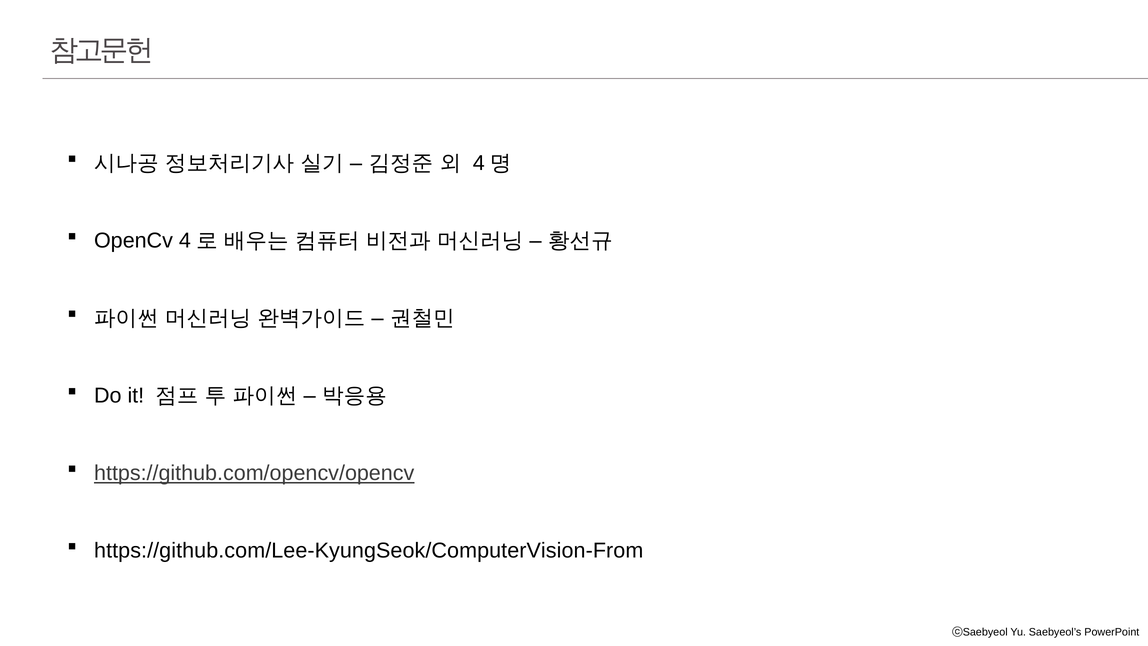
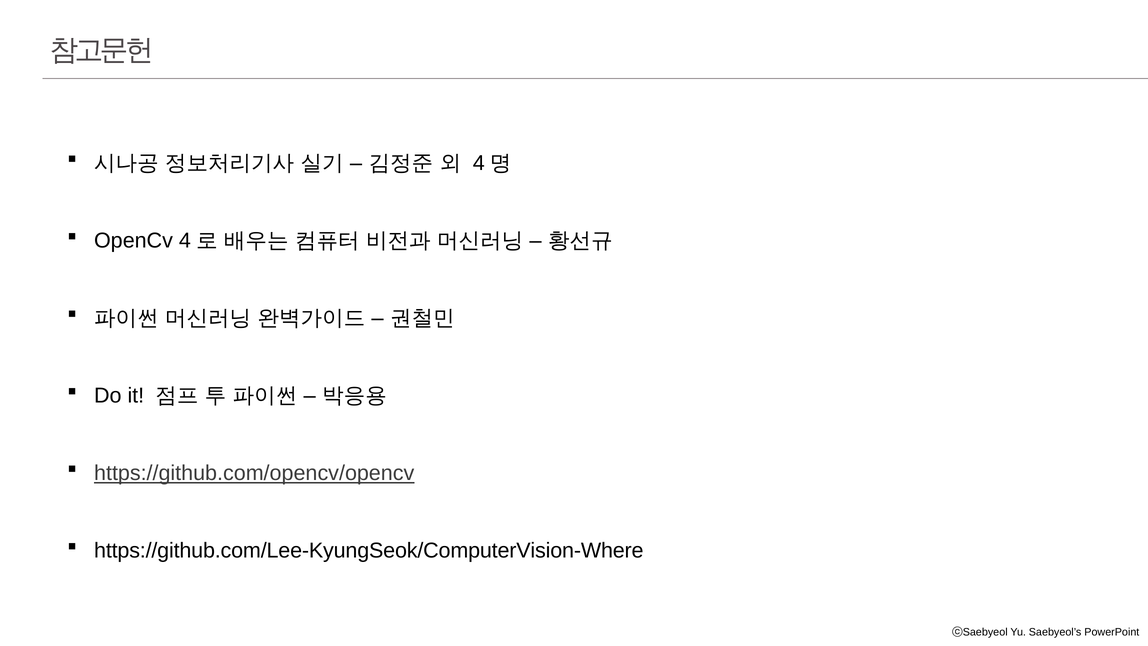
https://github.com/Lee-KyungSeok/ComputerVision-From: https://github.com/Lee-KyungSeok/ComputerVision-From -> https://github.com/Lee-KyungSeok/ComputerVision-Where
